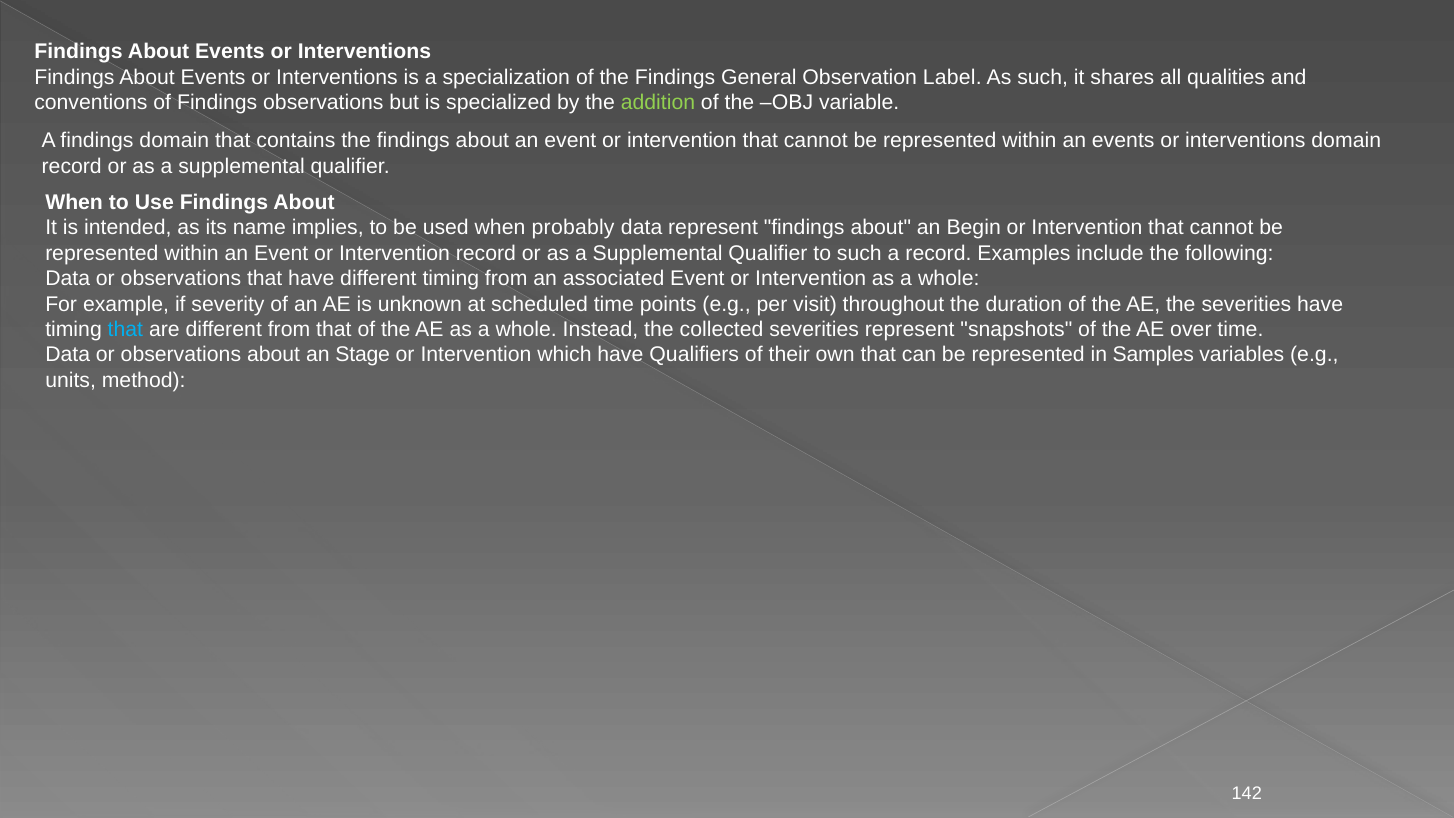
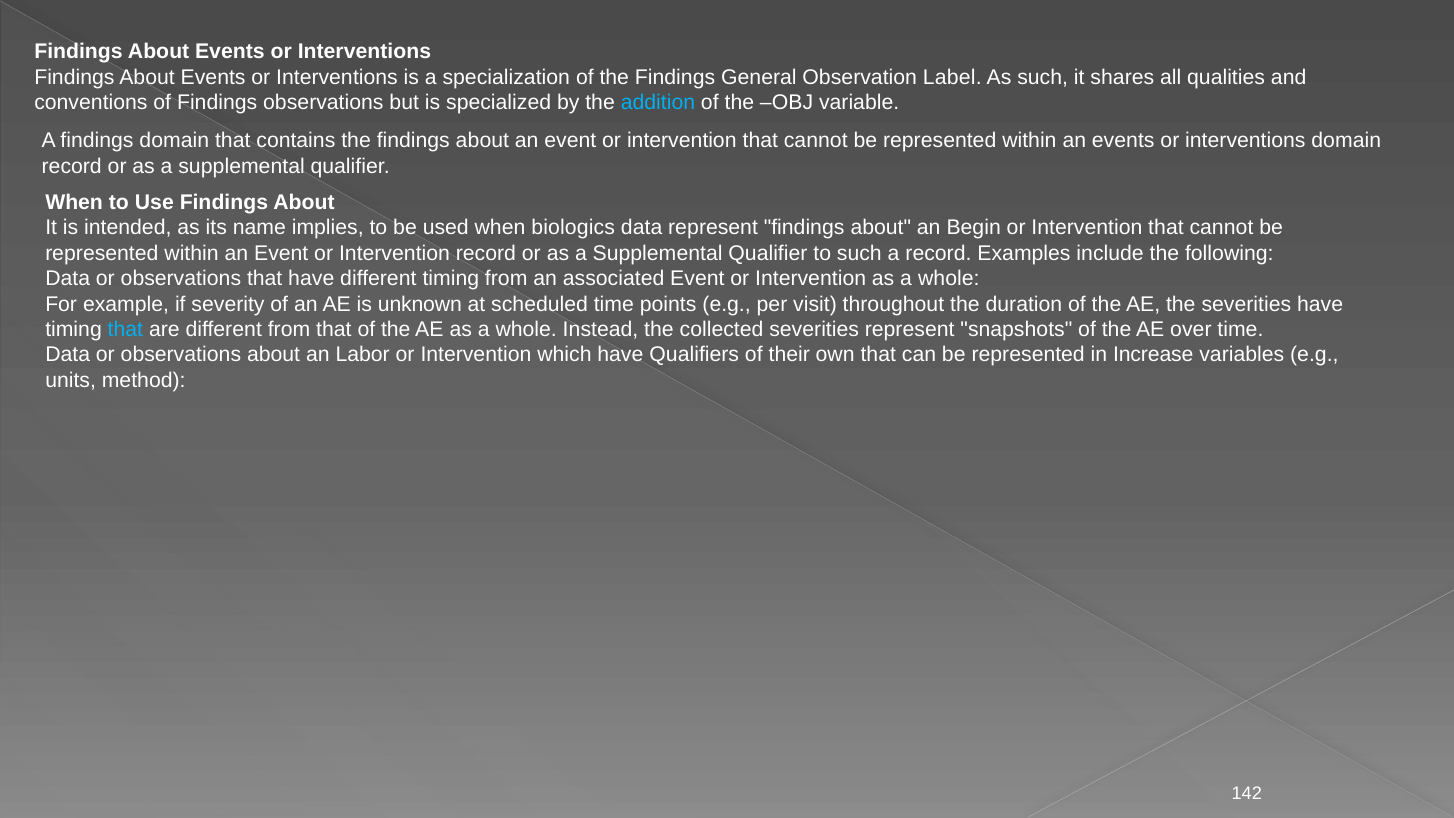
addition colour: light green -> light blue
probably: probably -> biologics
Stage: Stage -> Labor
Samples: Samples -> Increase
